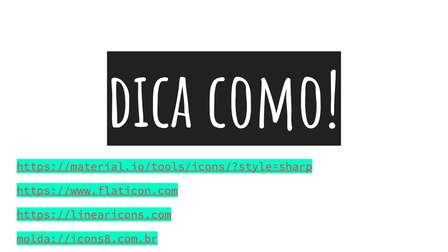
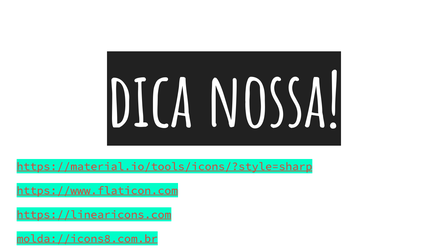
como: como -> nossa
